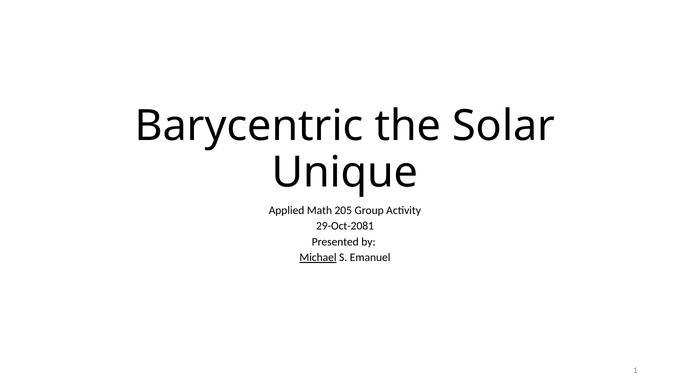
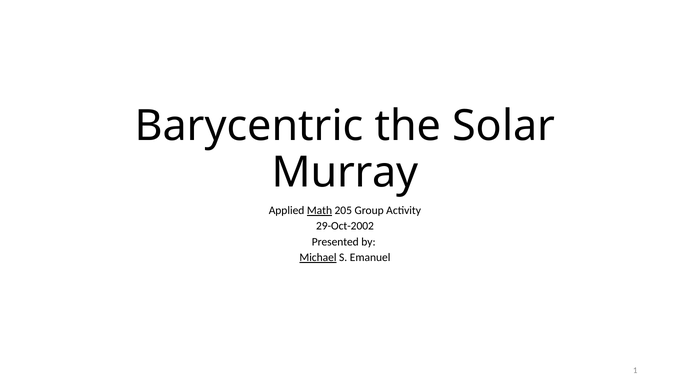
Unique: Unique -> Murray
Math underline: none -> present
29-Oct-2081: 29-Oct-2081 -> 29-Oct-2002
